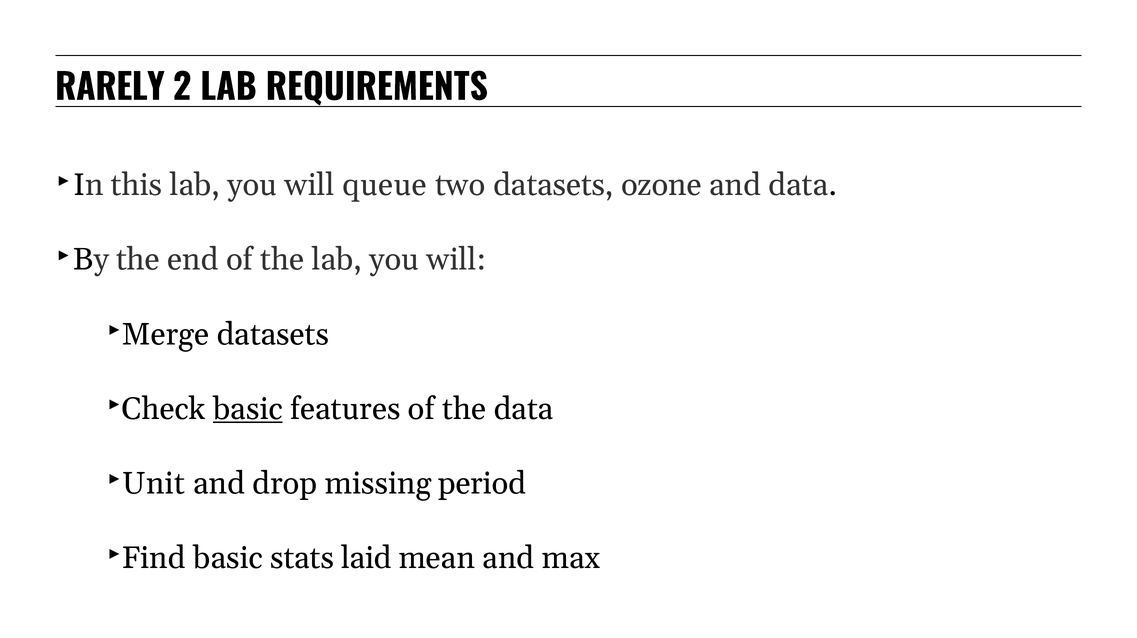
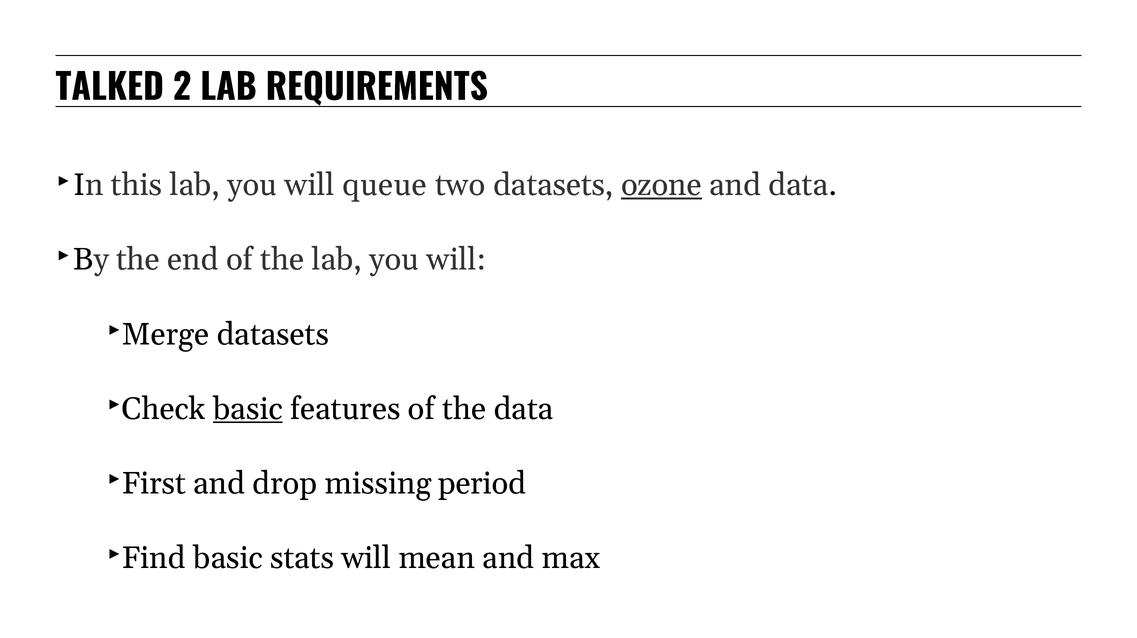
RARELY: RARELY -> TALKED
ozone underline: none -> present
Unit: Unit -> First
stats laid: laid -> will
